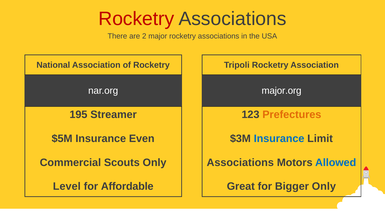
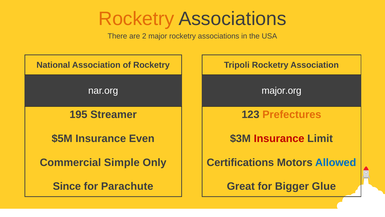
Rocketry at (136, 19) colour: red -> orange
Insurance at (279, 138) colour: blue -> red
Scouts: Scouts -> Simple
Associations at (240, 162): Associations -> Certifications
Level: Level -> Since
Affordable: Affordable -> Parachute
Bigger Only: Only -> Glue
